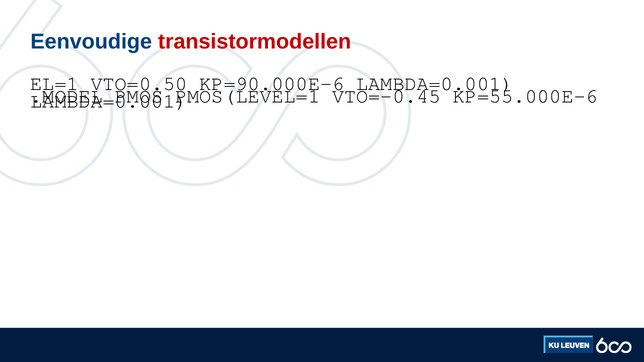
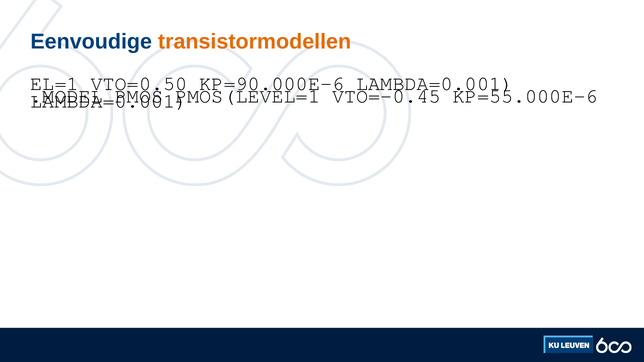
transistormodellen colour: red -> orange
